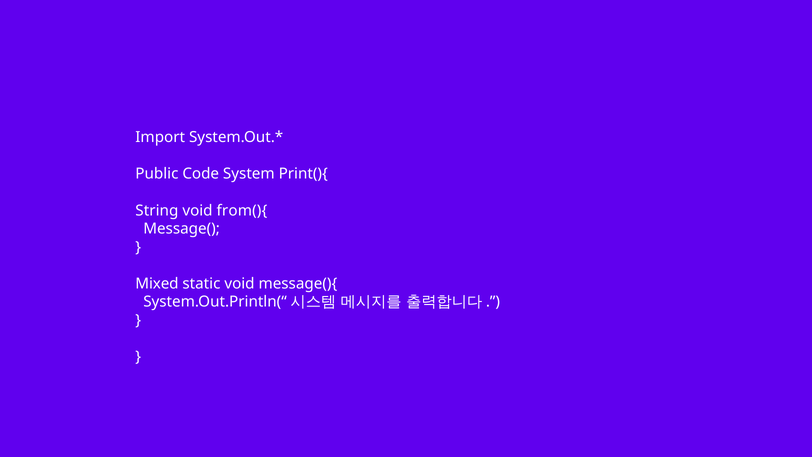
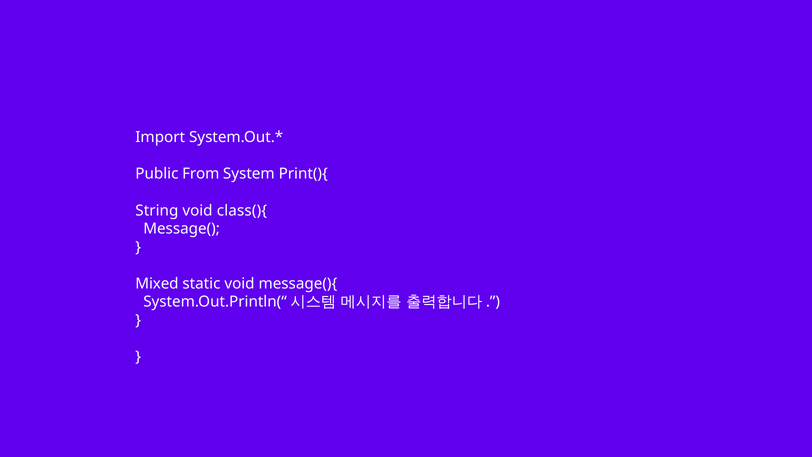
Code: Code -> From
from(){: from(){ -> class(){
